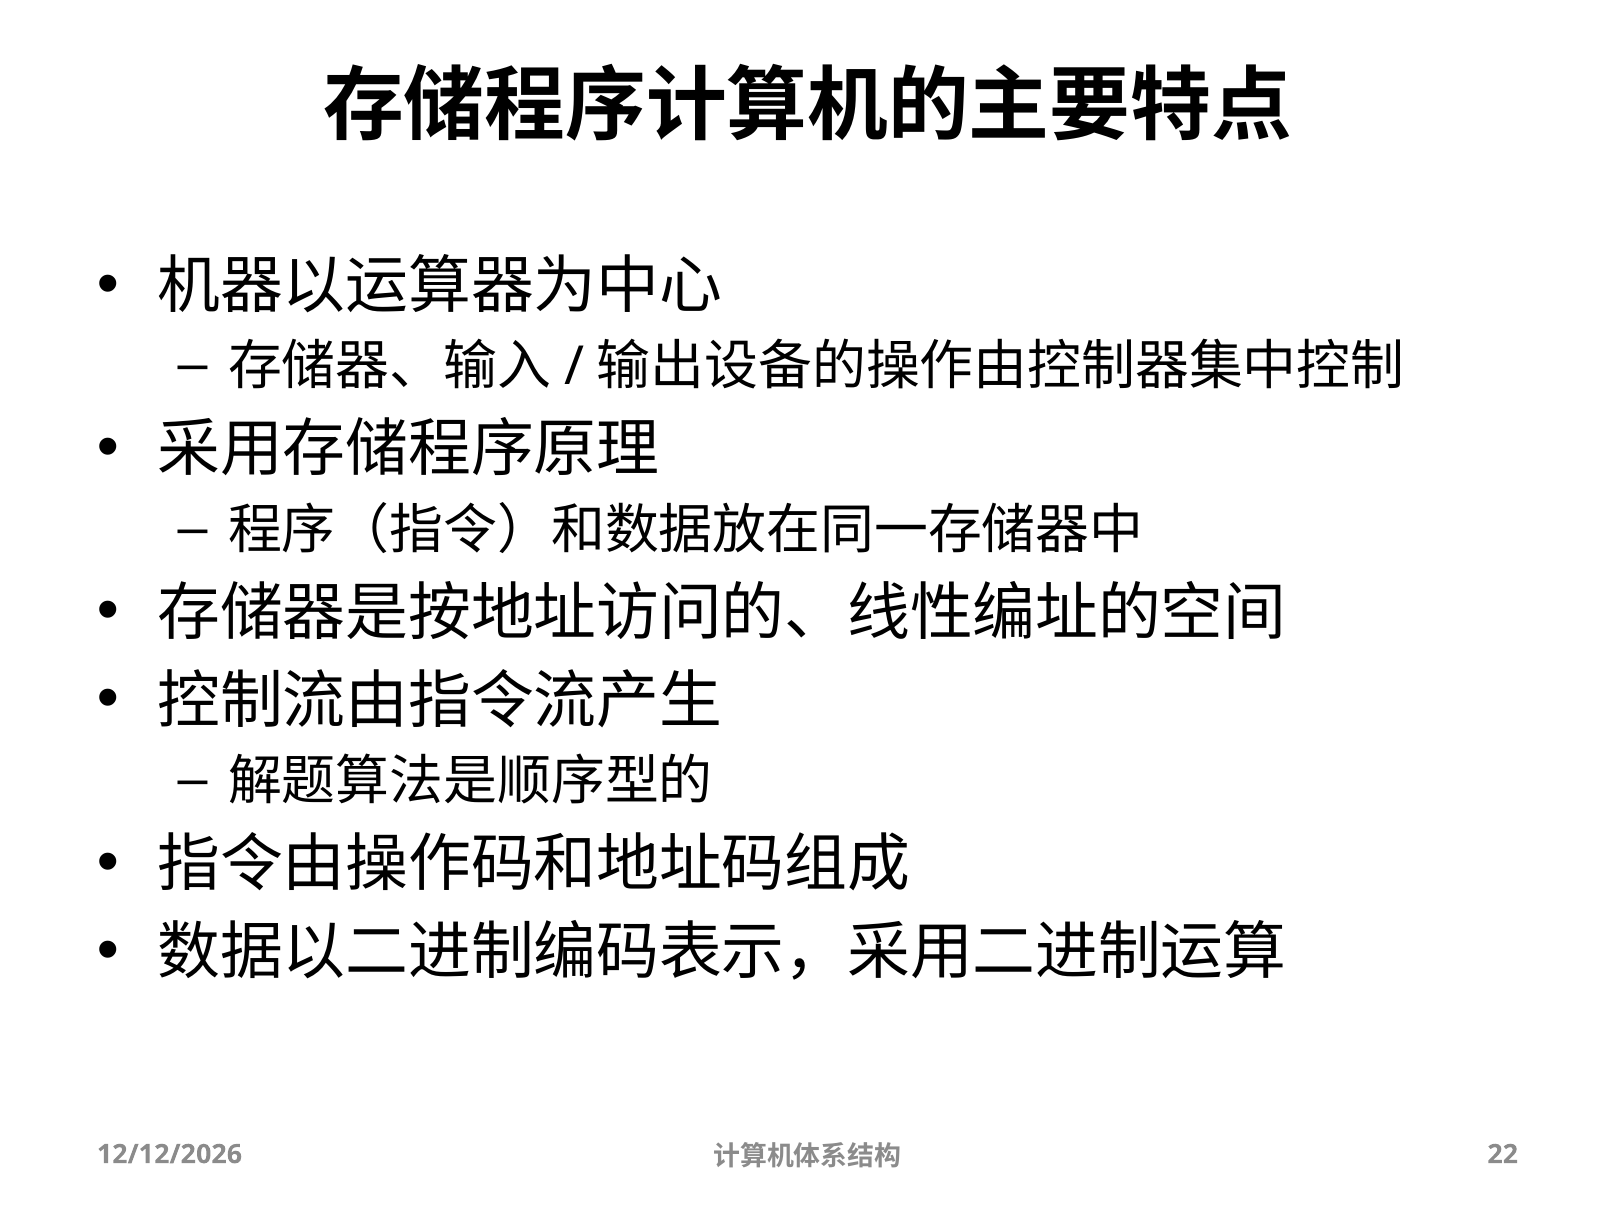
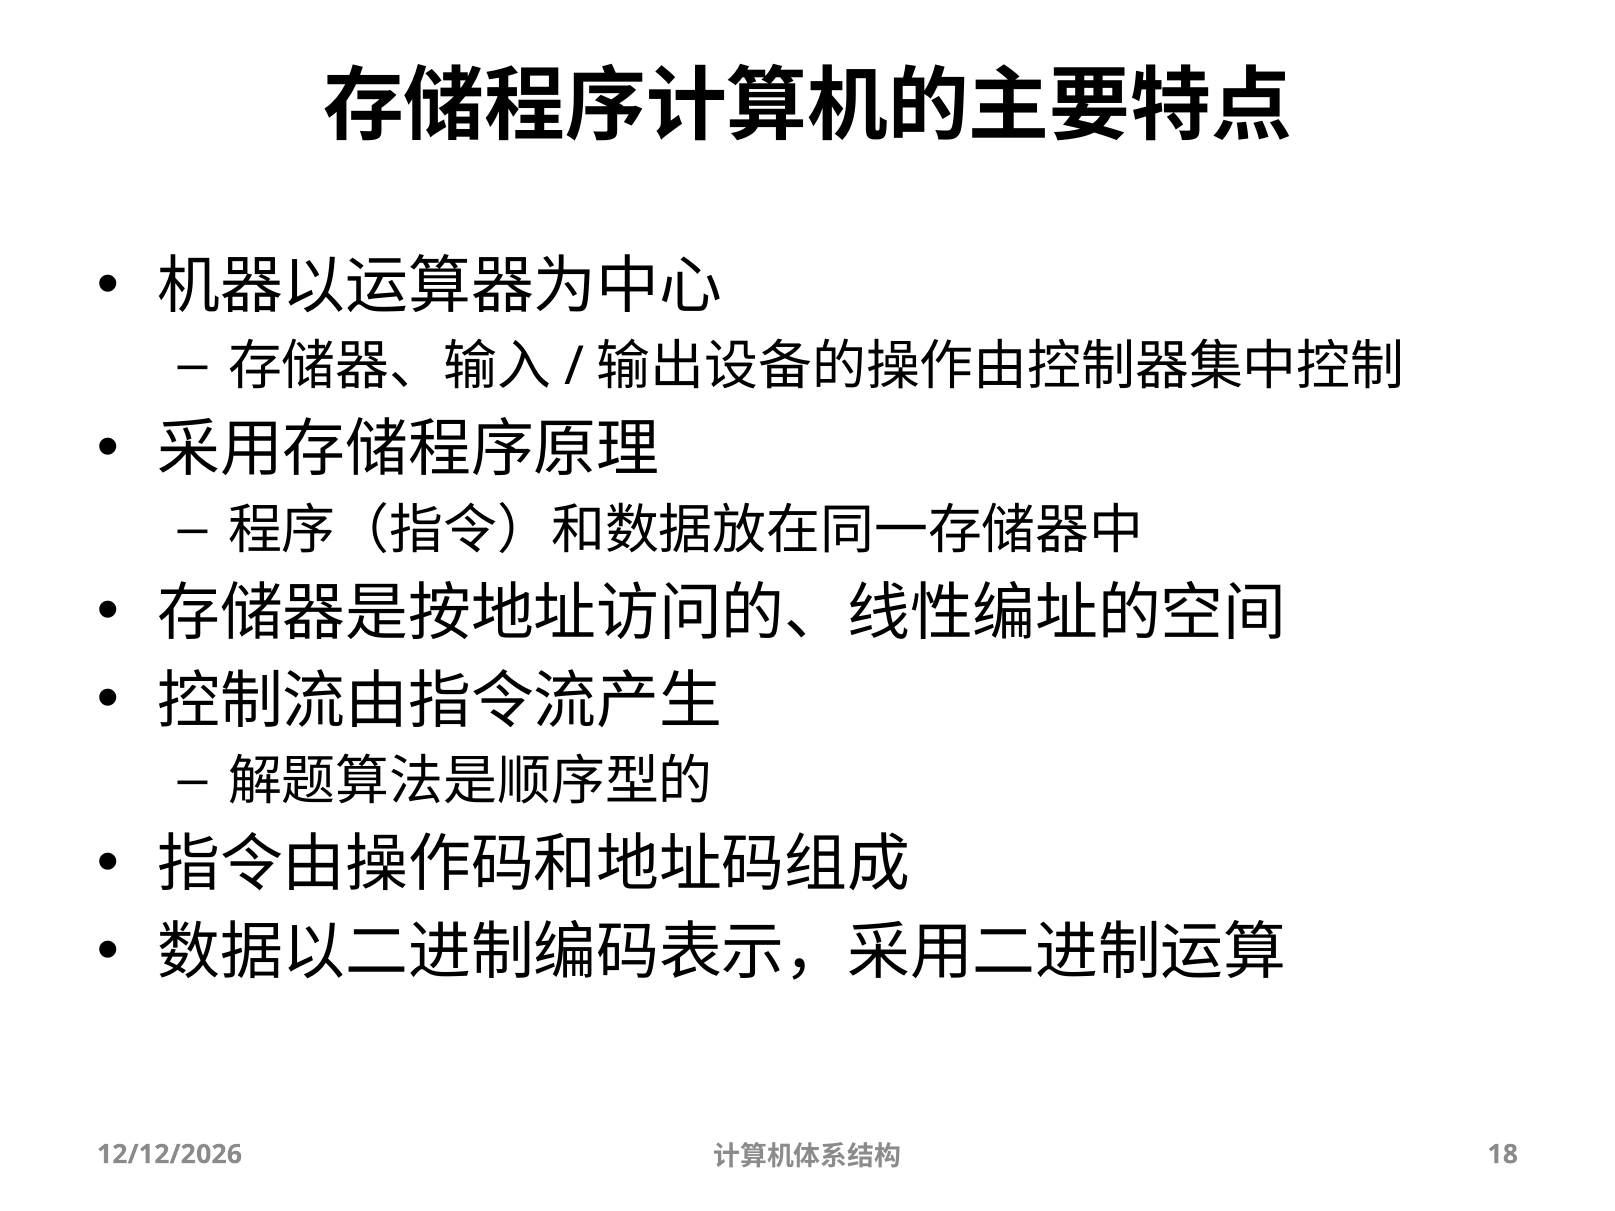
22: 22 -> 18
